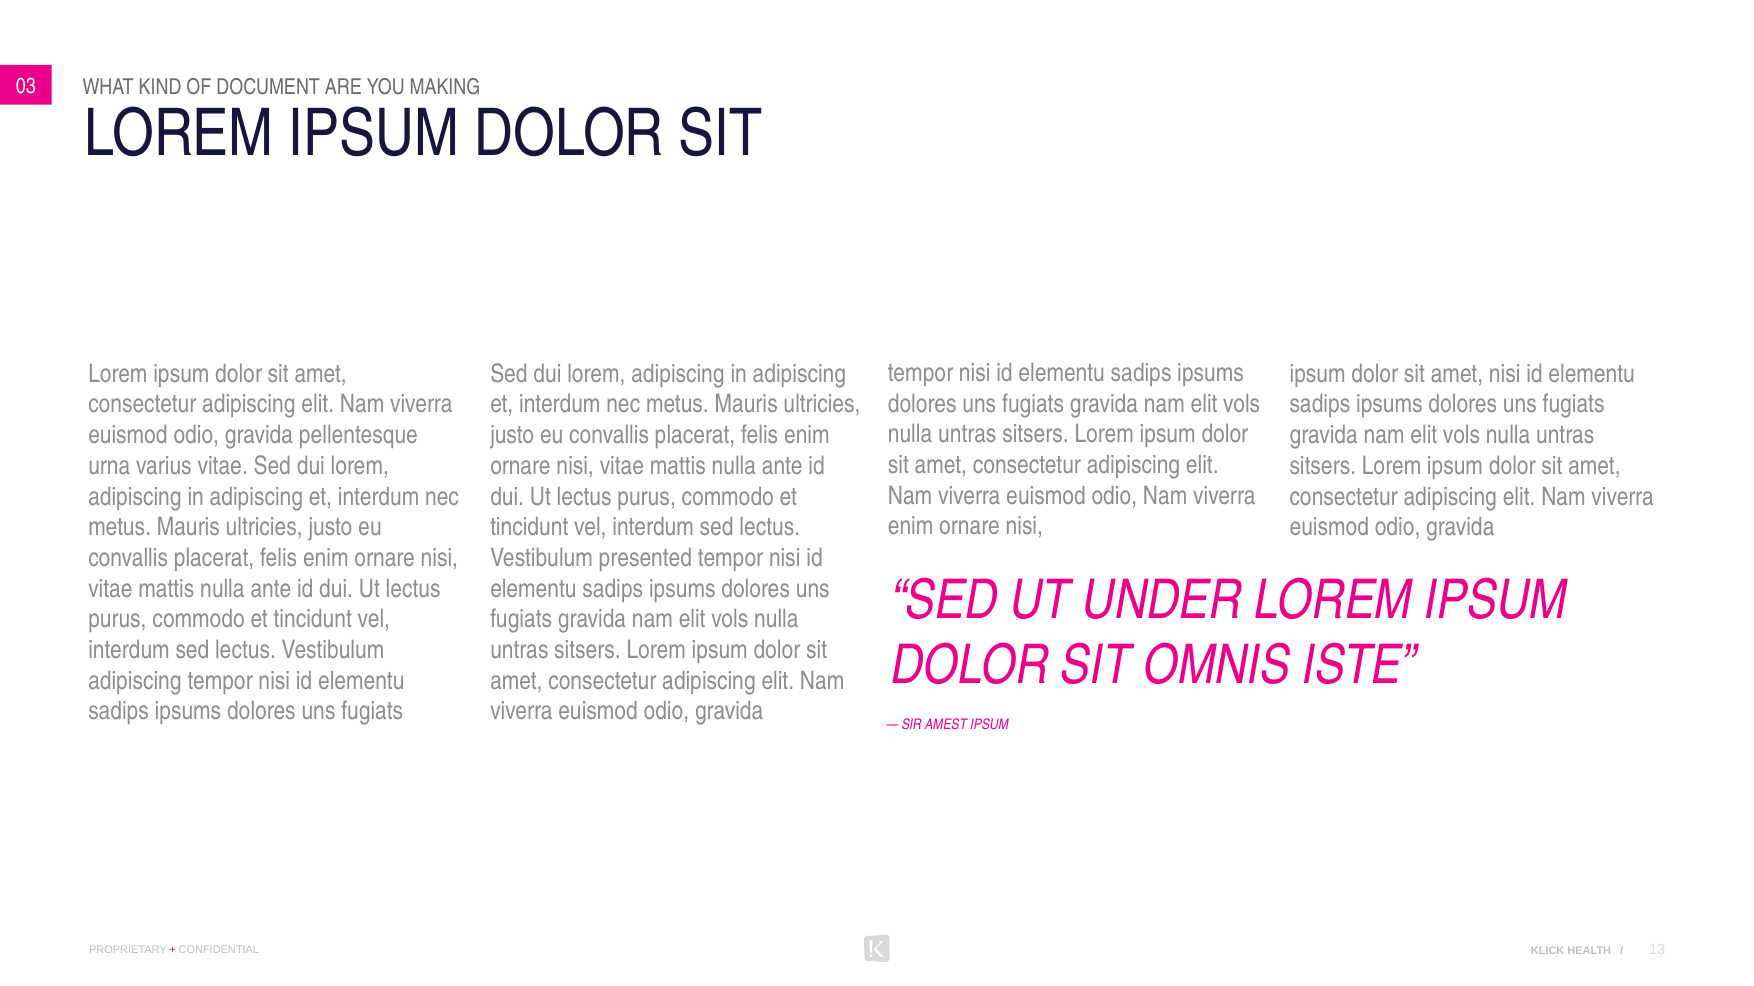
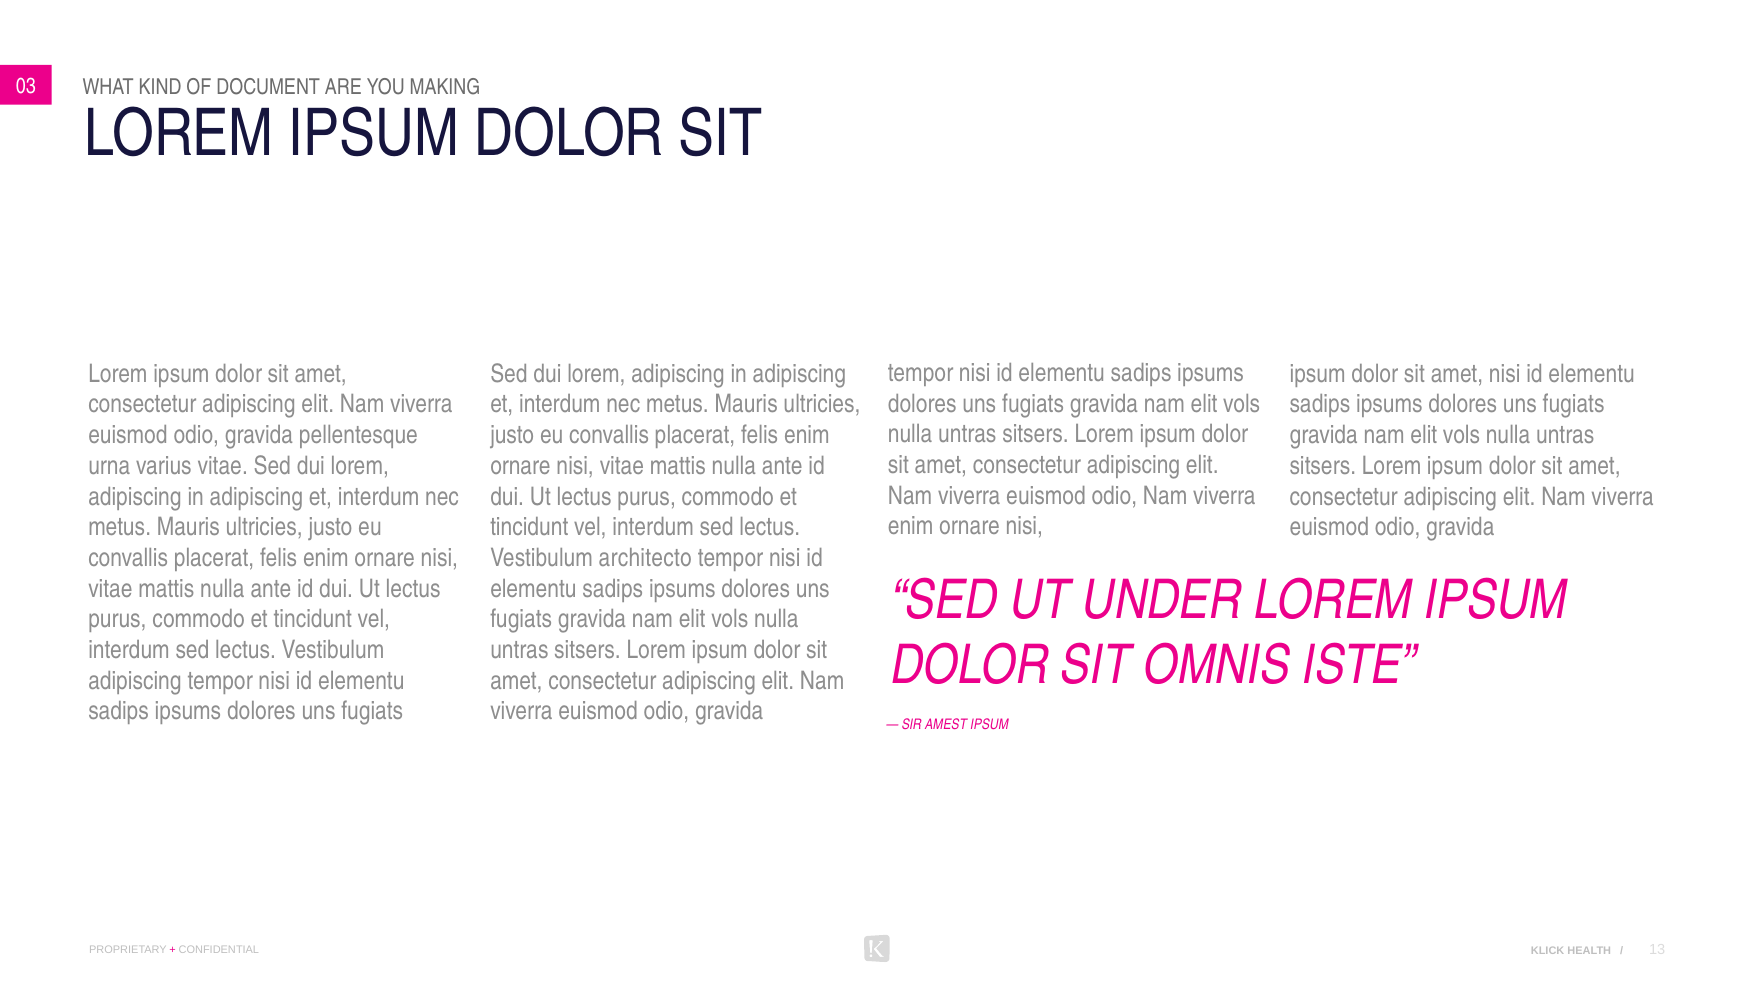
presented: presented -> architecto
